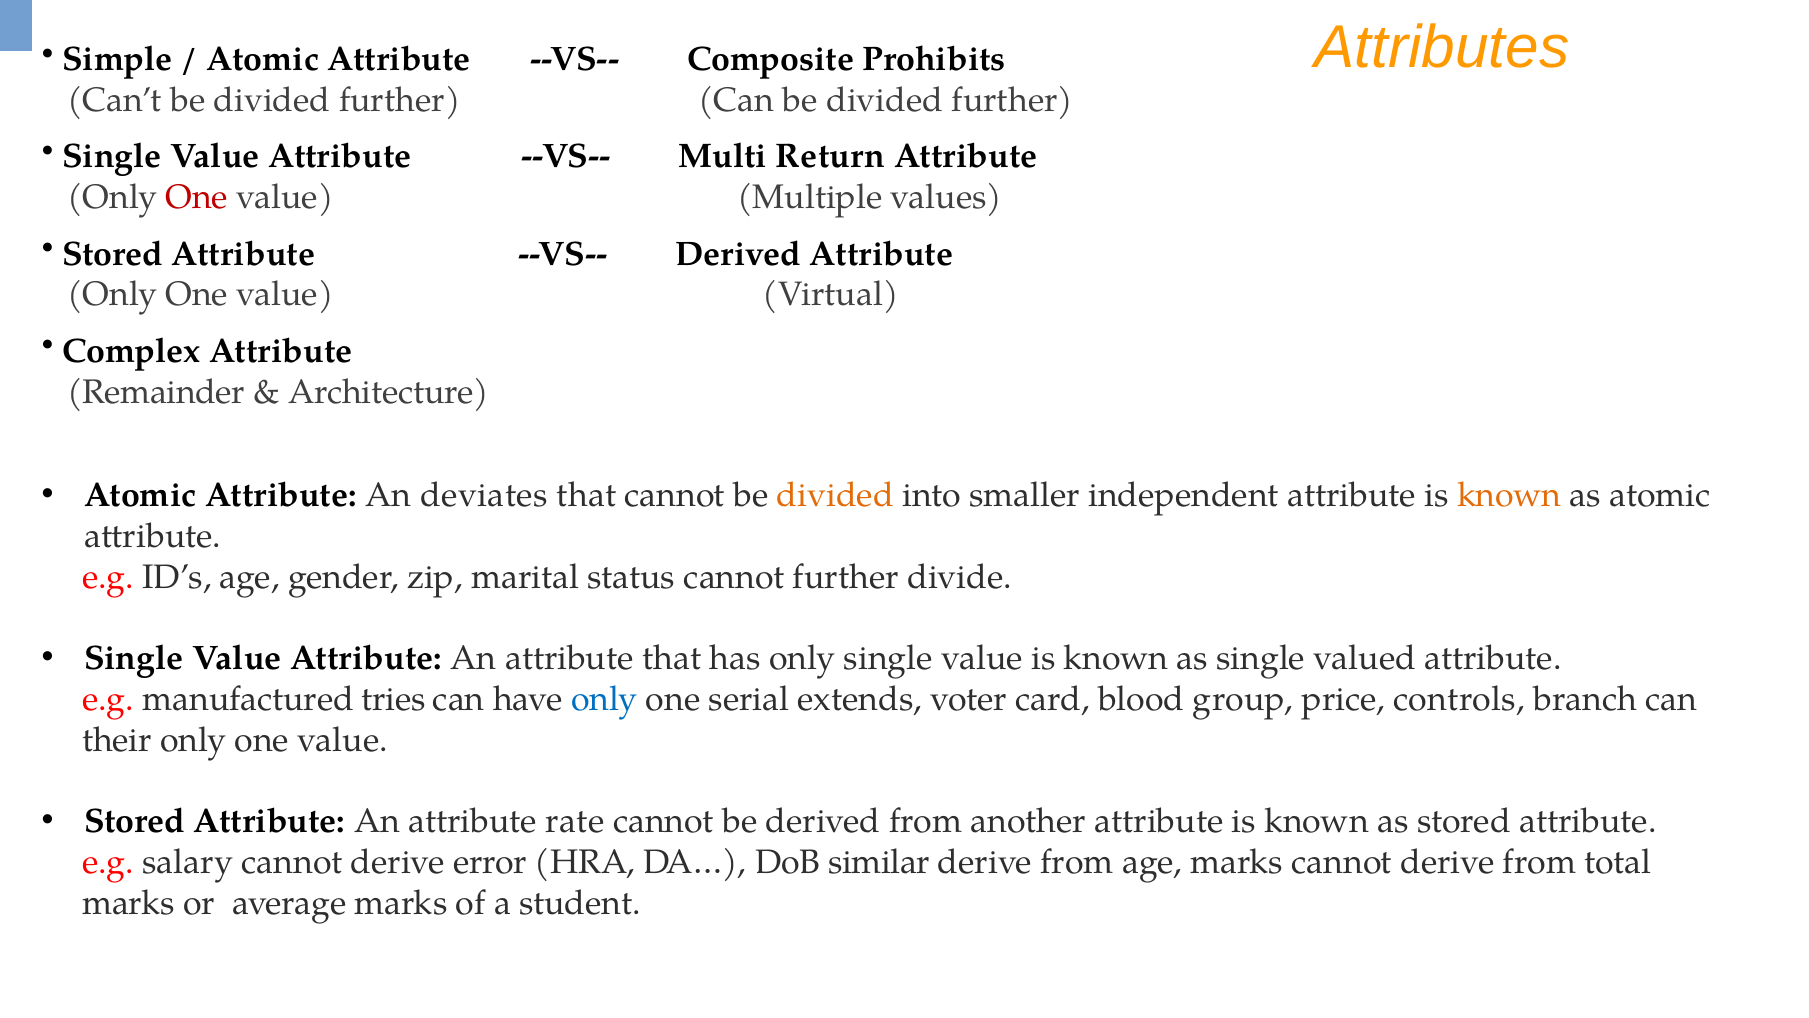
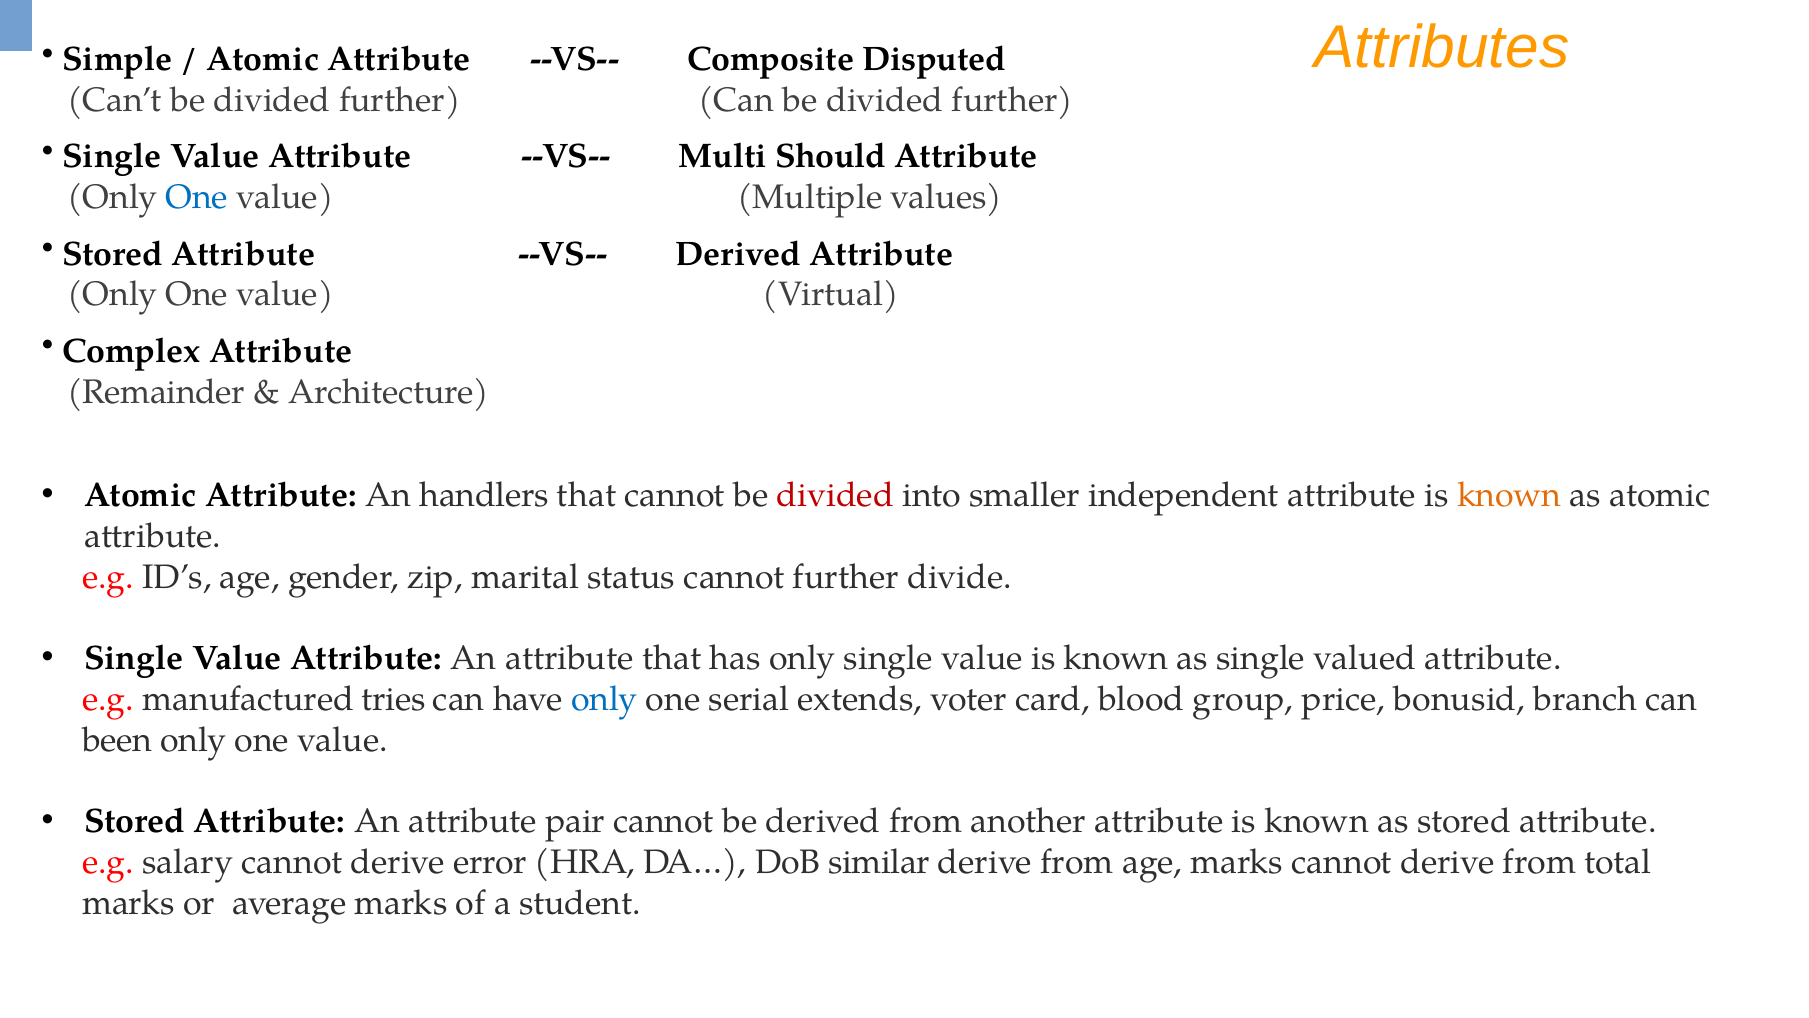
Prohibits: Prohibits -> Disputed
Return: Return -> Should
One at (197, 197) colour: red -> blue
deviates: deviates -> handlers
divided at (835, 495) colour: orange -> red
controls: controls -> bonusid
their: their -> been
rate: rate -> pair
